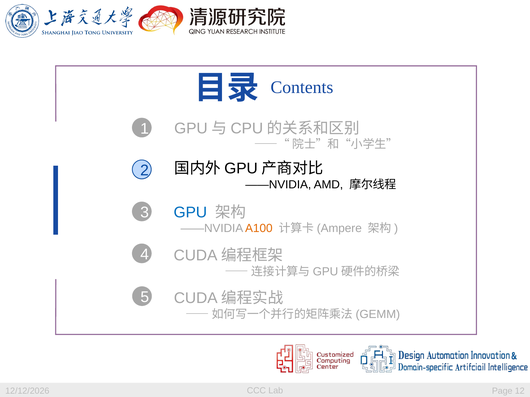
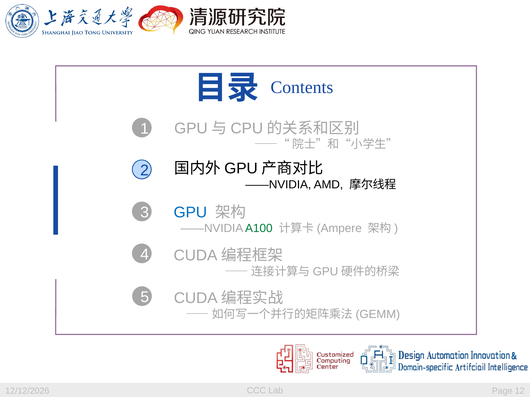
A100 colour: orange -> green
